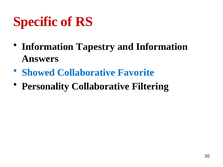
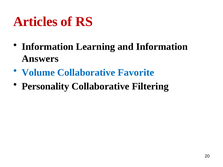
Specific: Specific -> Articles
Tapestry: Tapestry -> Learning
Showed: Showed -> Volume
